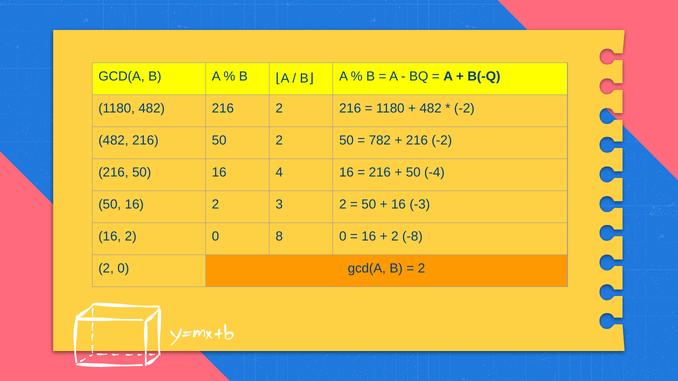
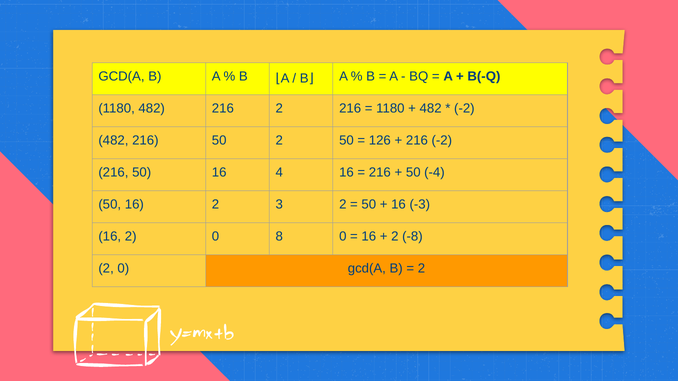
782: 782 -> 126
